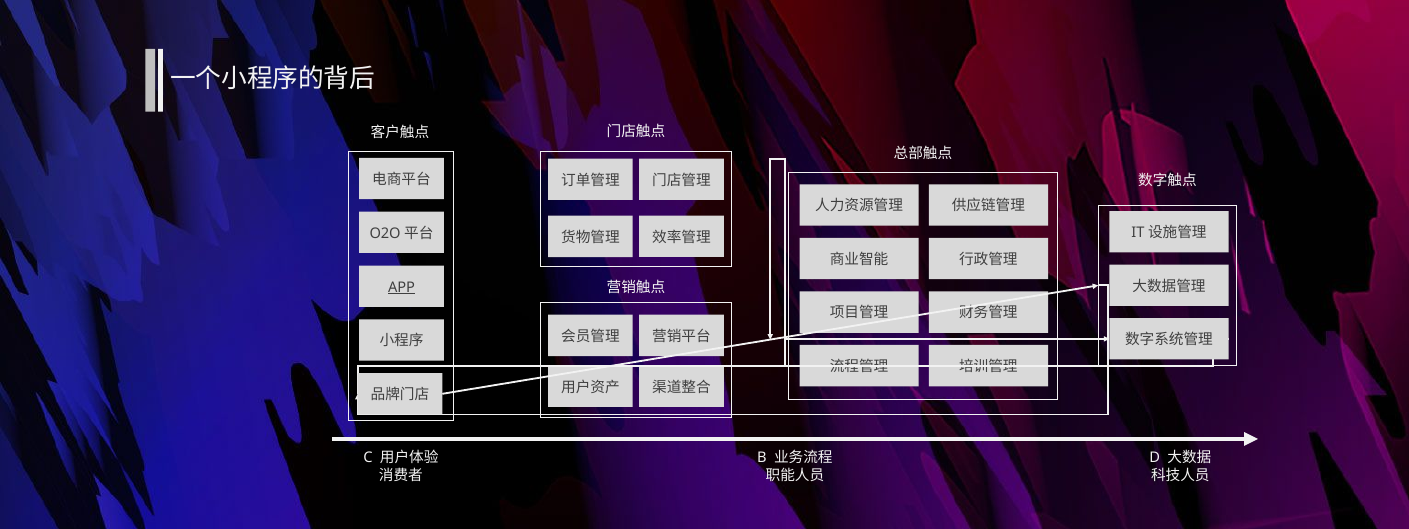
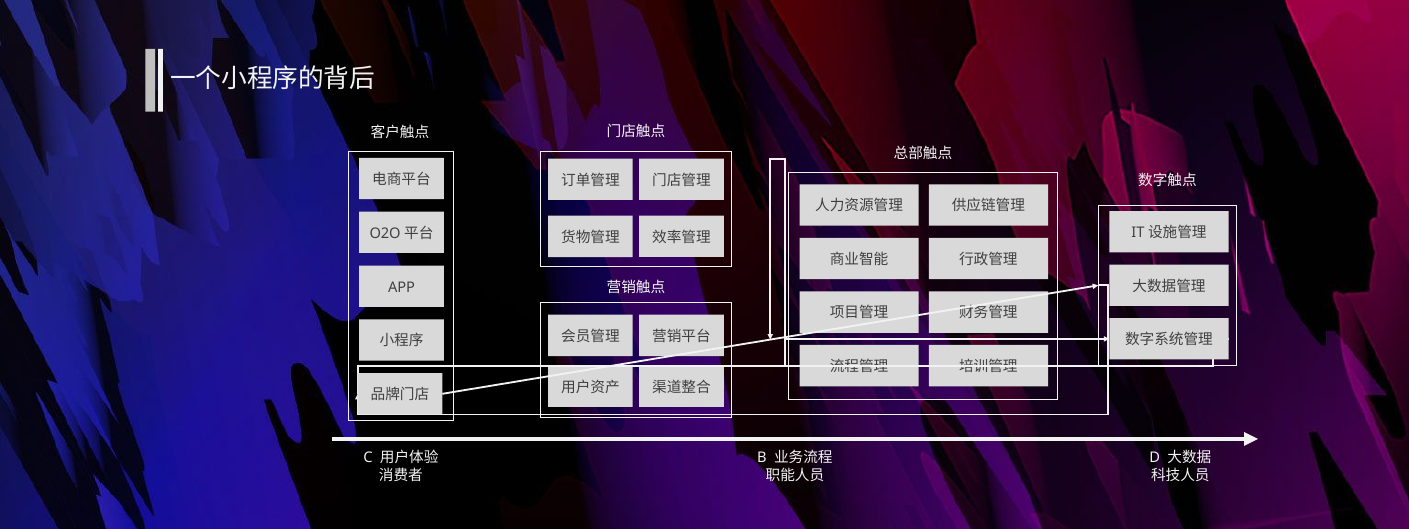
APP underline: present -> none
